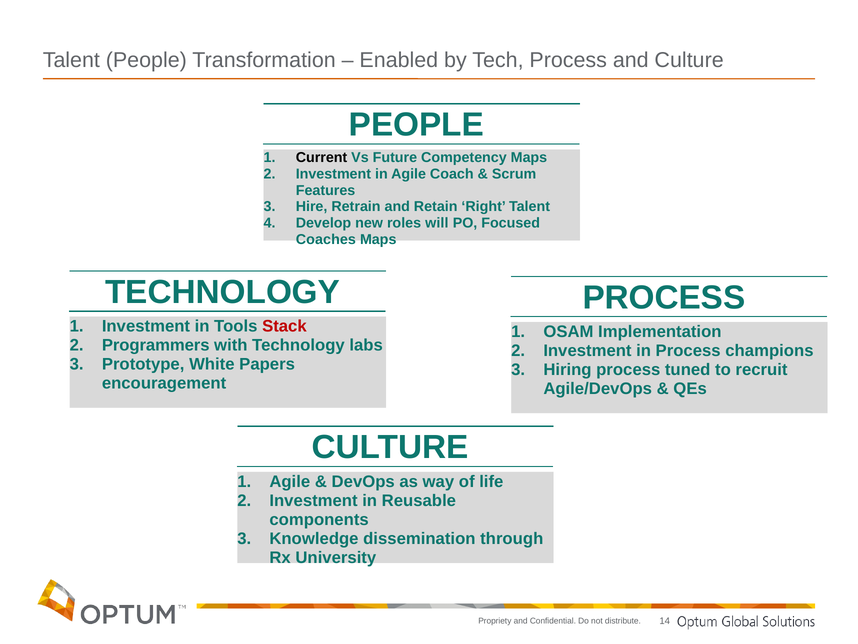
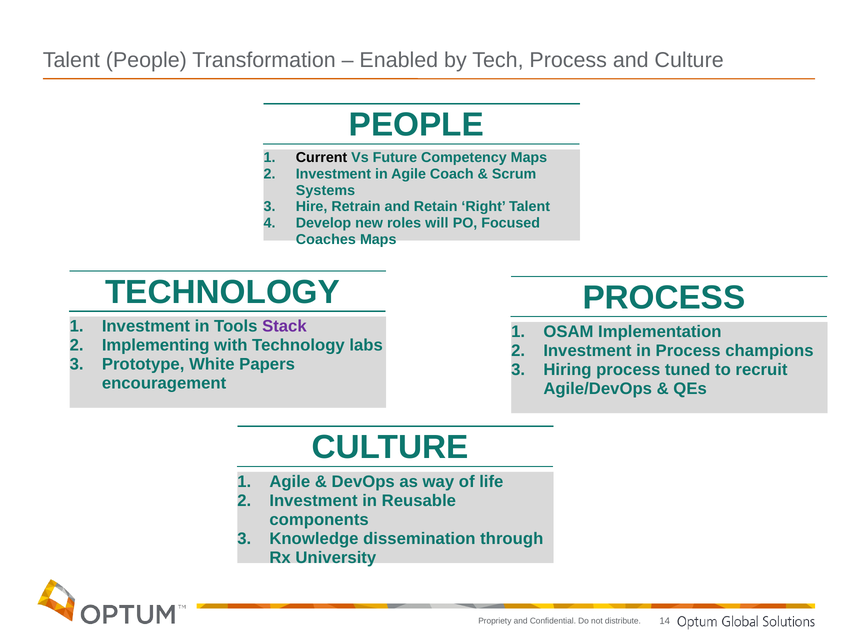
Features: Features -> Systems
Stack colour: red -> purple
Programmers: Programmers -> Implementing
